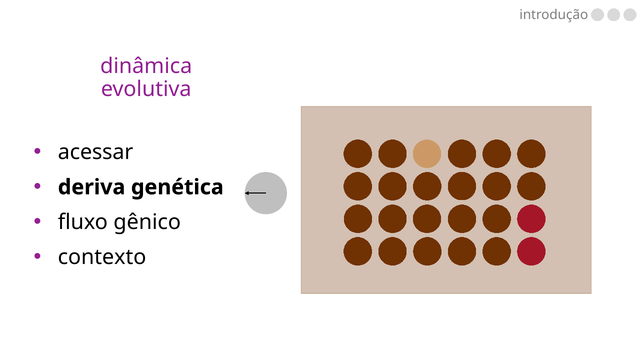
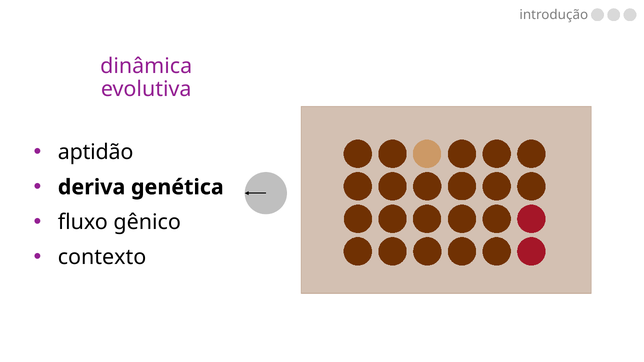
acessar: acessar -> aptidão
